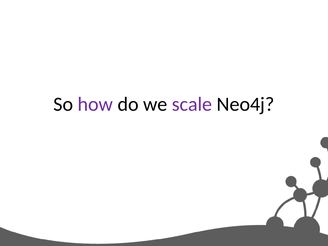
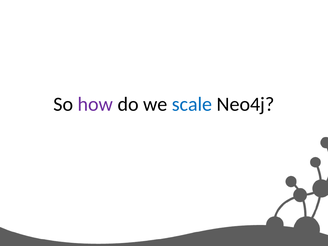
scale colour: purple -> blue
